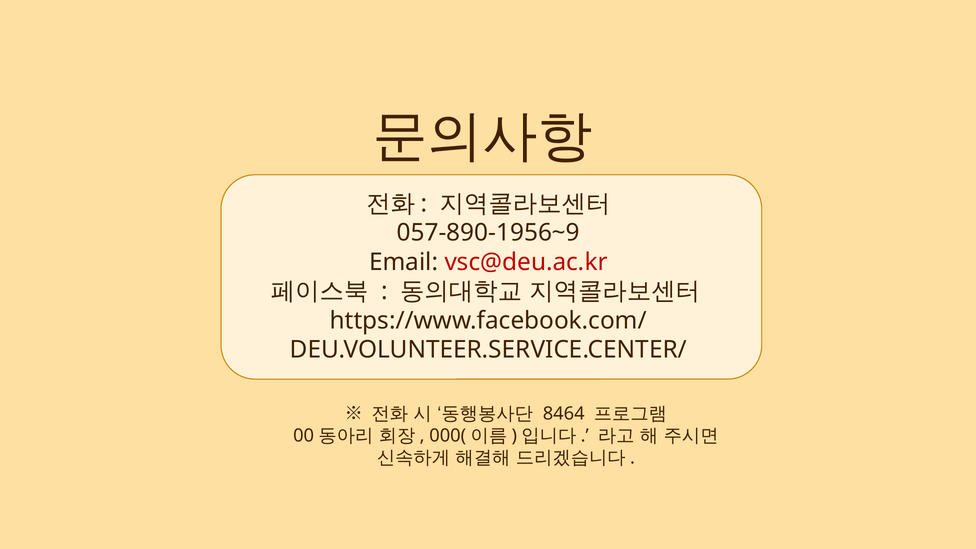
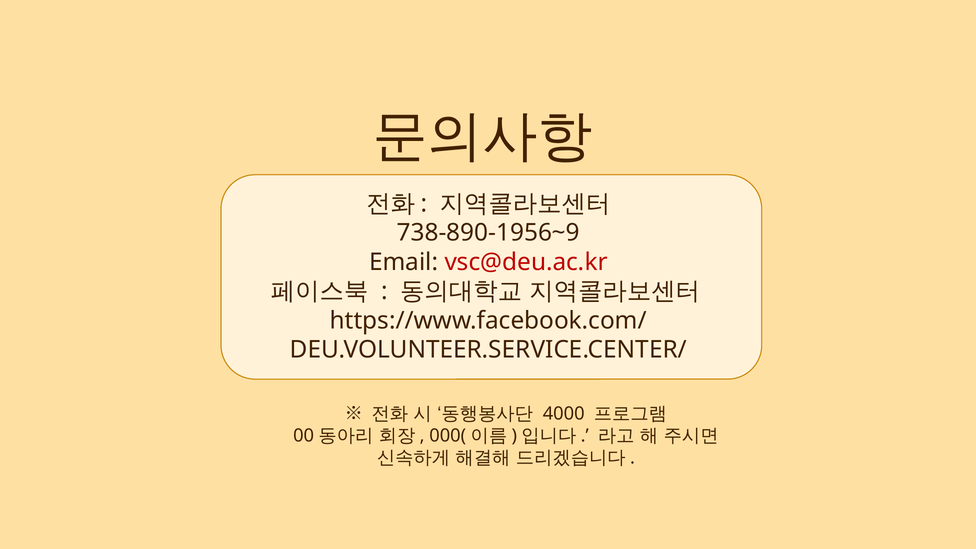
057-890-1956~9: 057-890-1956~9 -> 738-890-1956~9
8464: 8464 -> 4000
